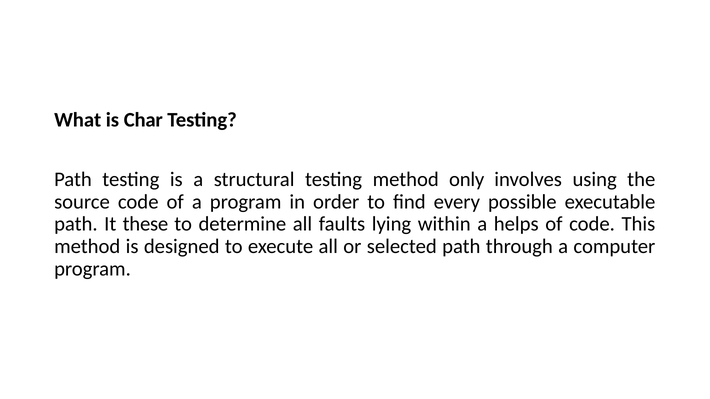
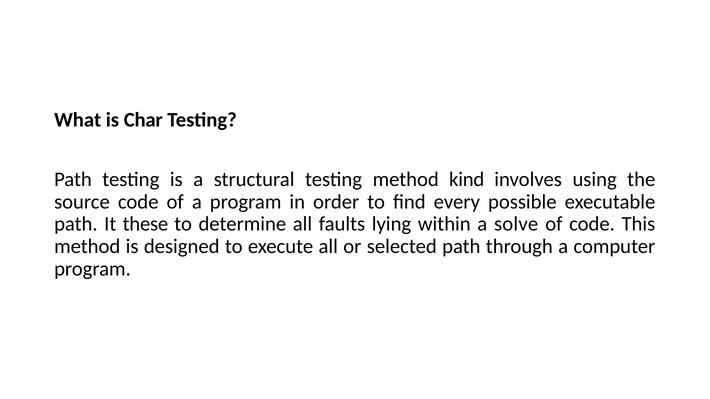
only: only -> kind
helps: helps -> solve
